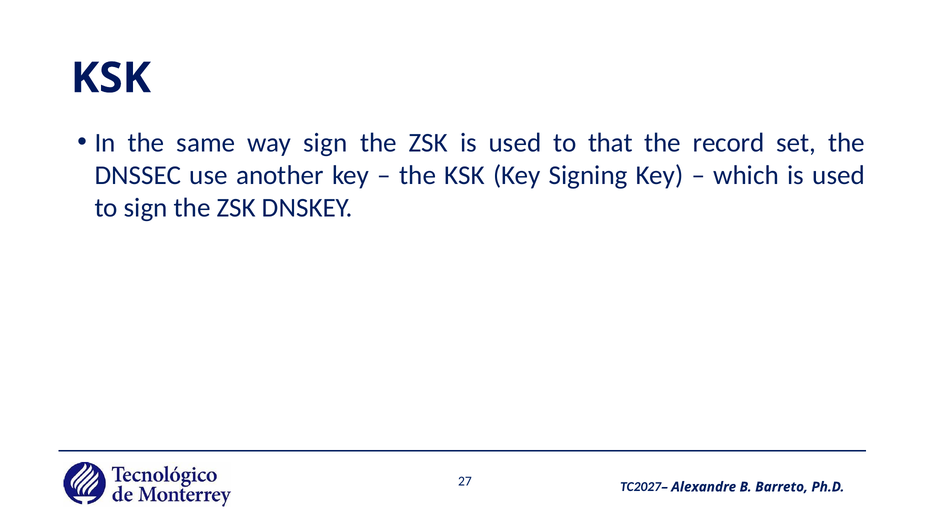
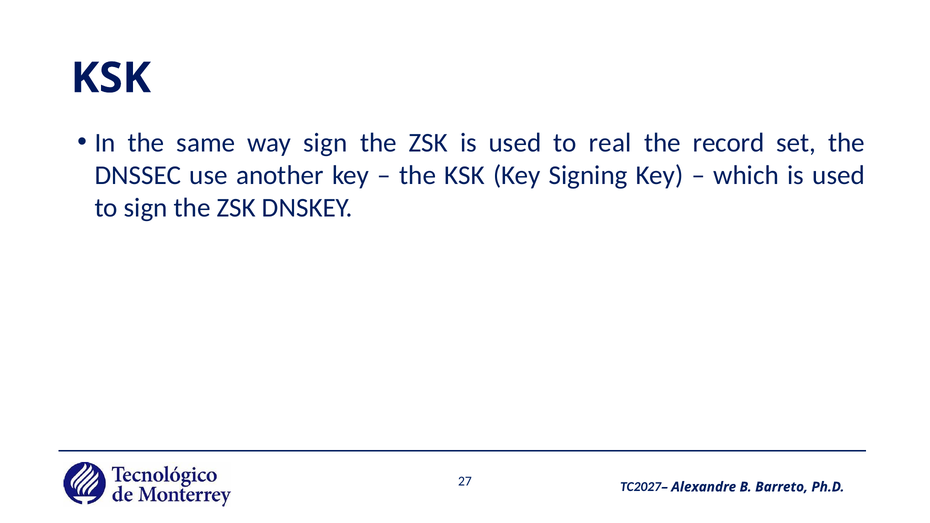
that: that -> real
